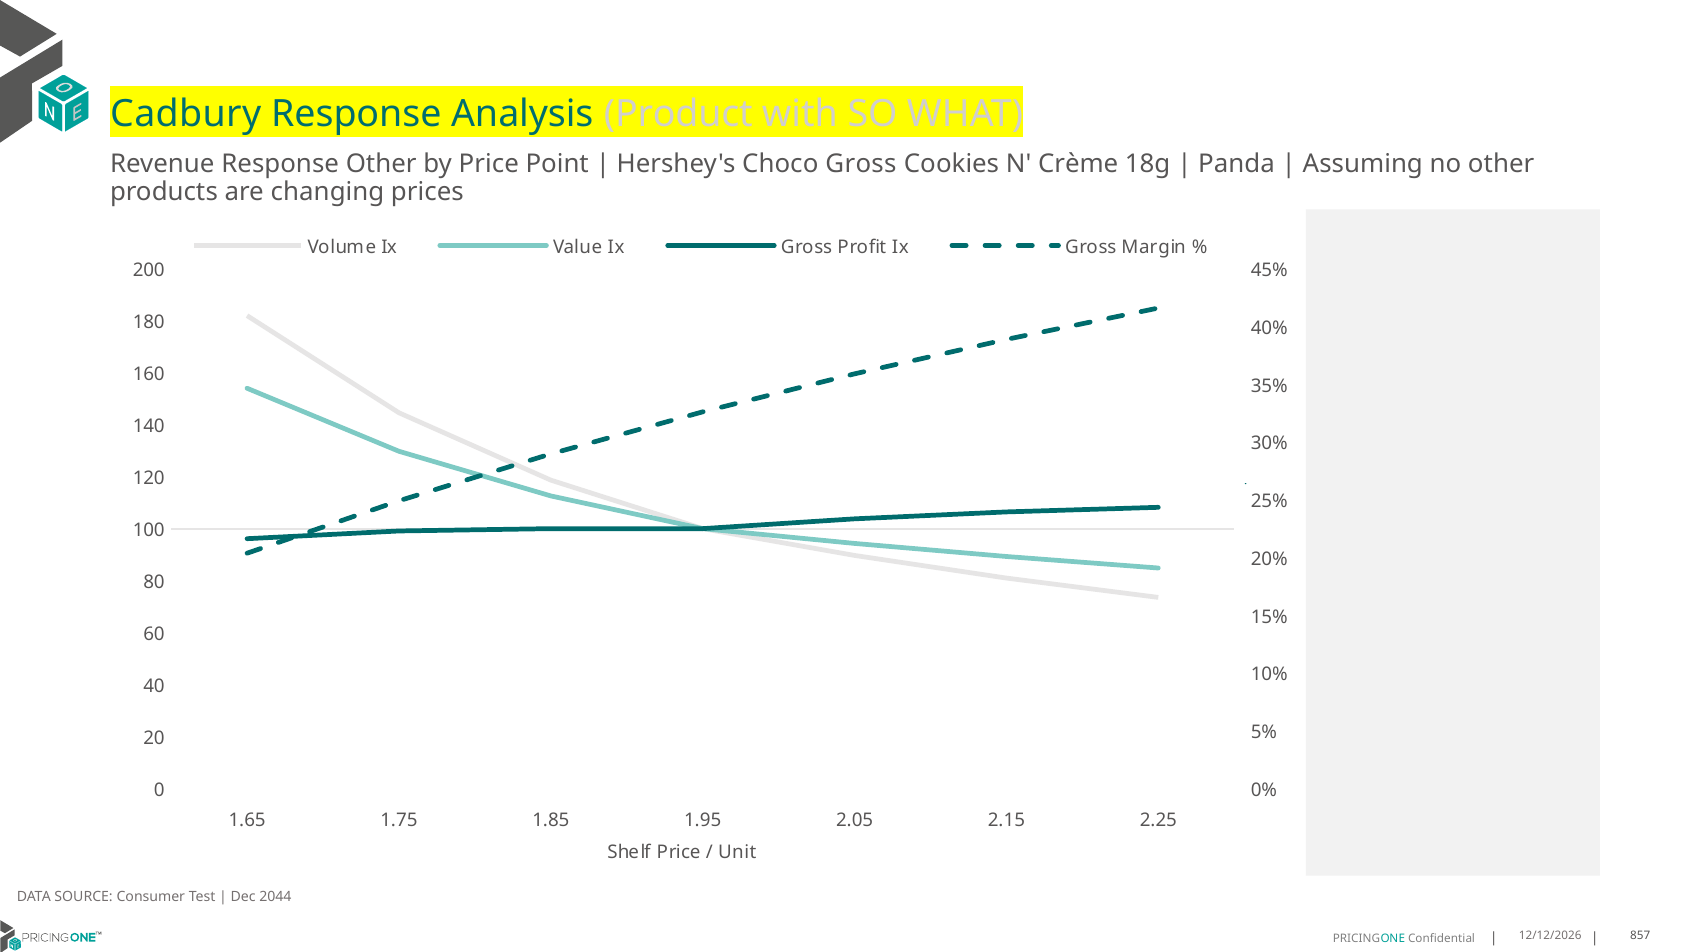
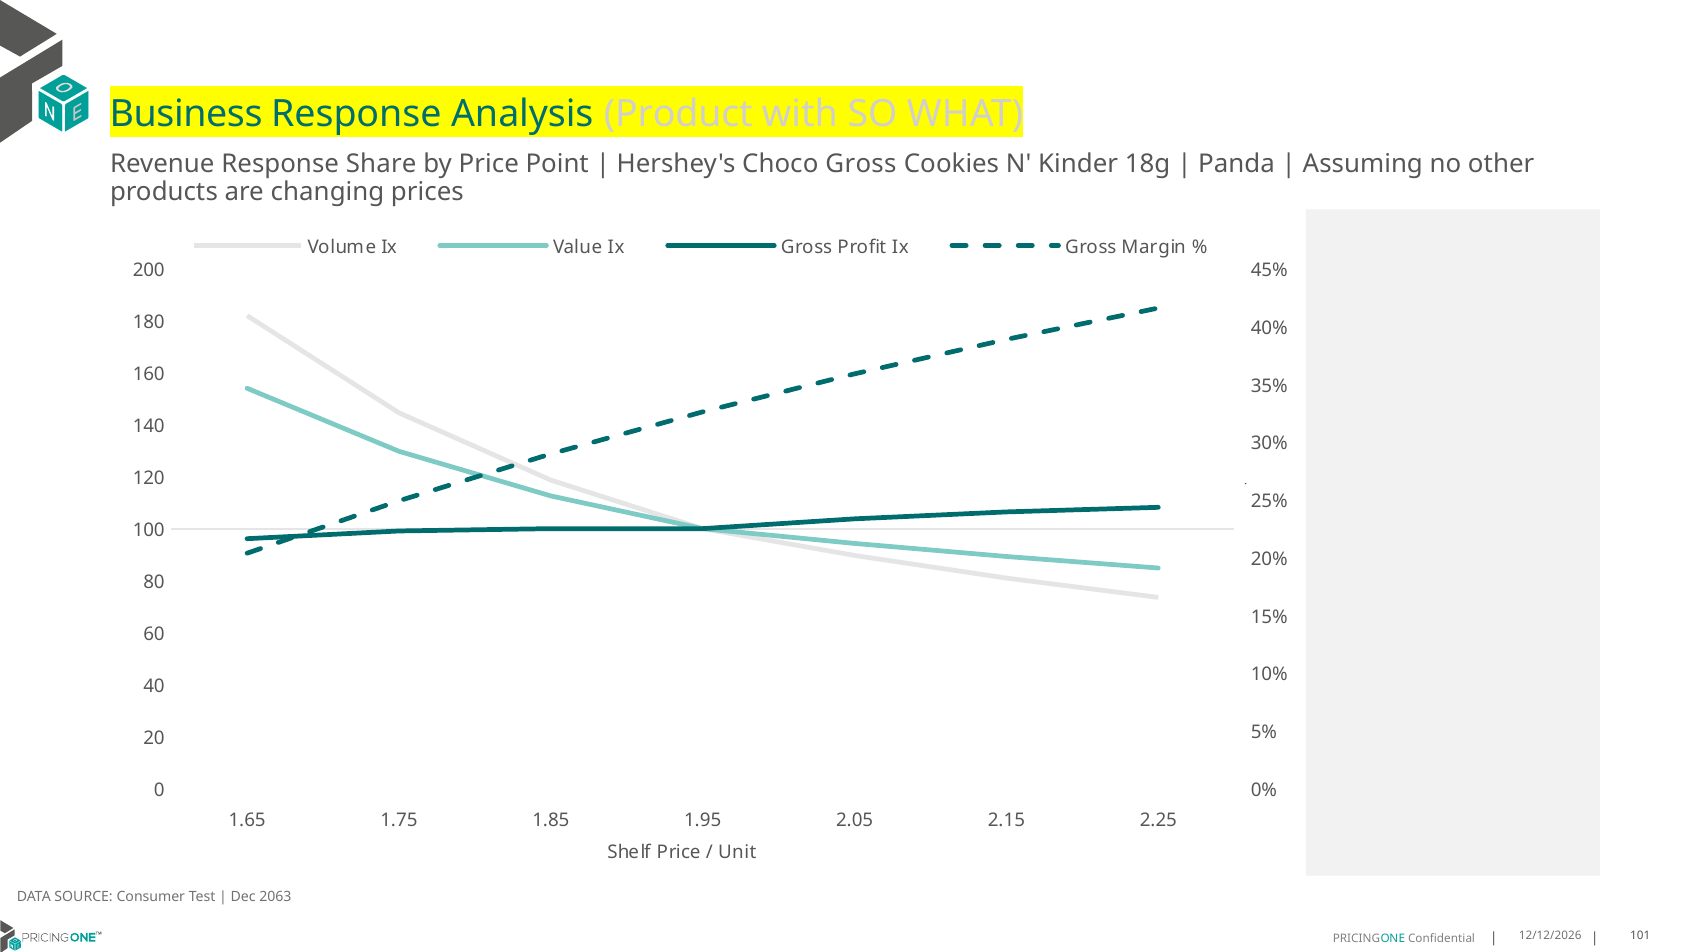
Cadbury: Cadbury -> Business
Response Other: Other -> Share
Crème: Crème -> Kinder
2044: 2044 -> 2063
857: 857 -> 101
